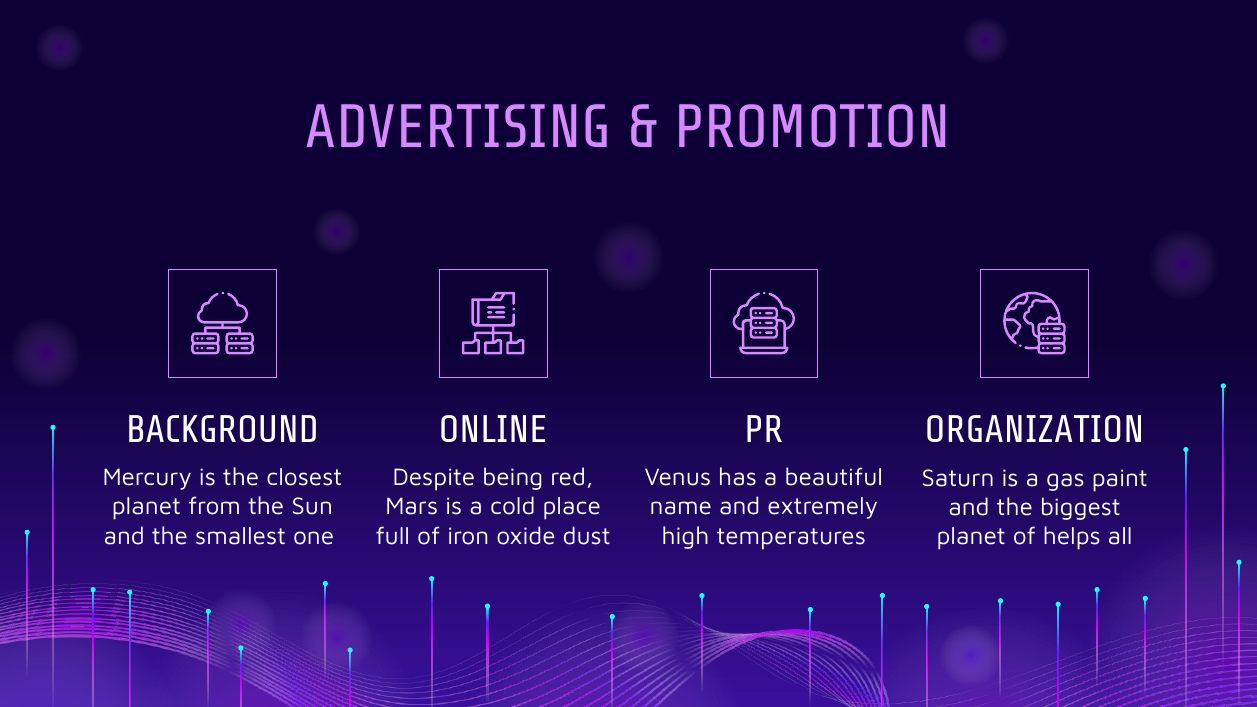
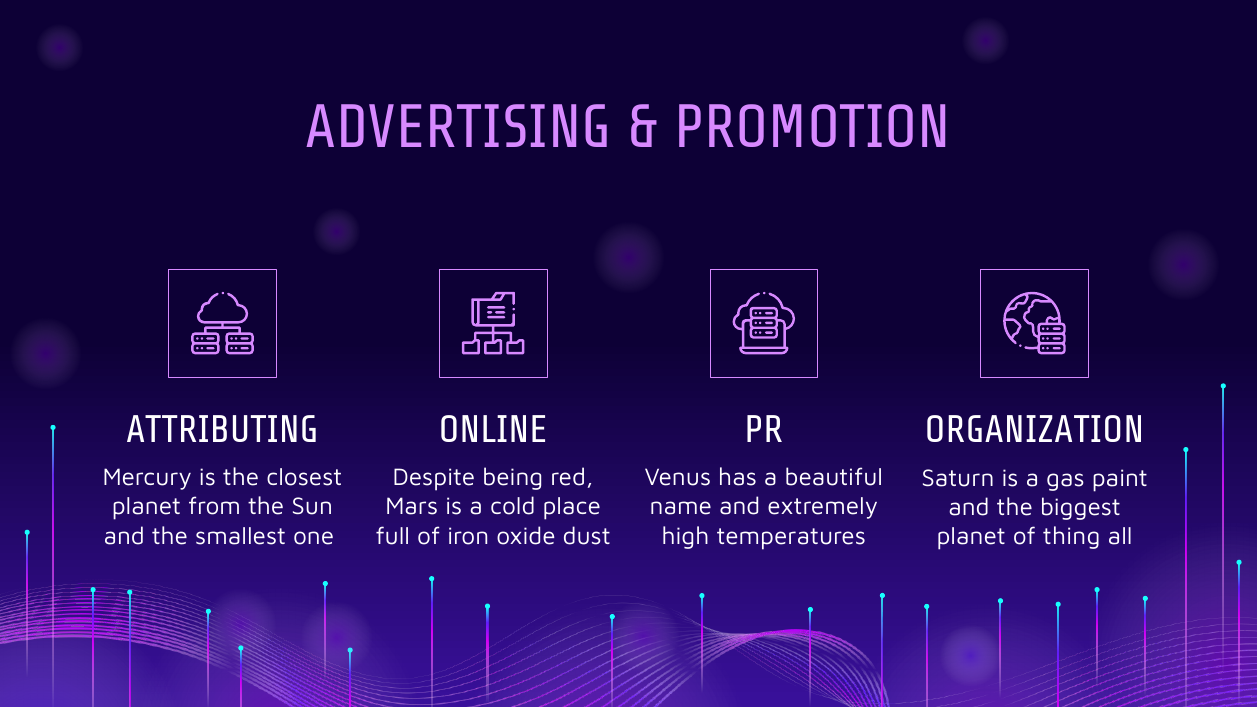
BACKGROUND: BACKGROUND -> ATTRIBUTING
helps: helps -> thing
